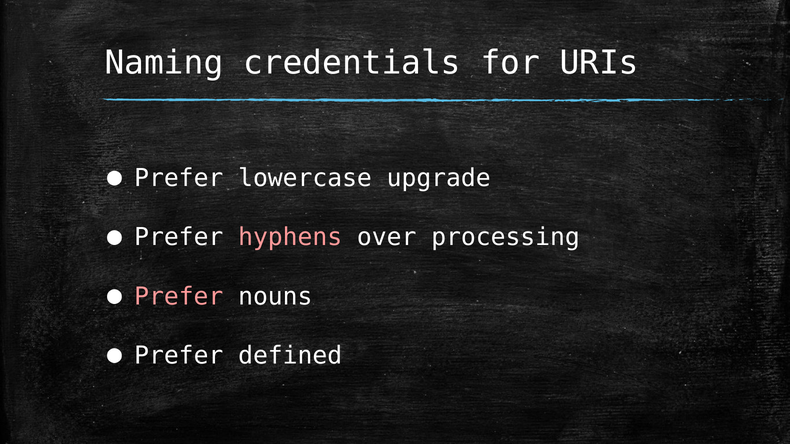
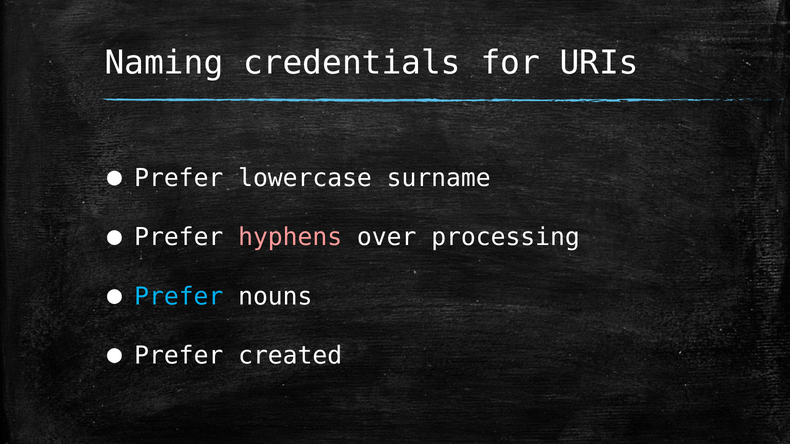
upgrade: upgrade -> surname
Prefer at (179, 297) colour: pink -> light blue
defined: defined -> created
